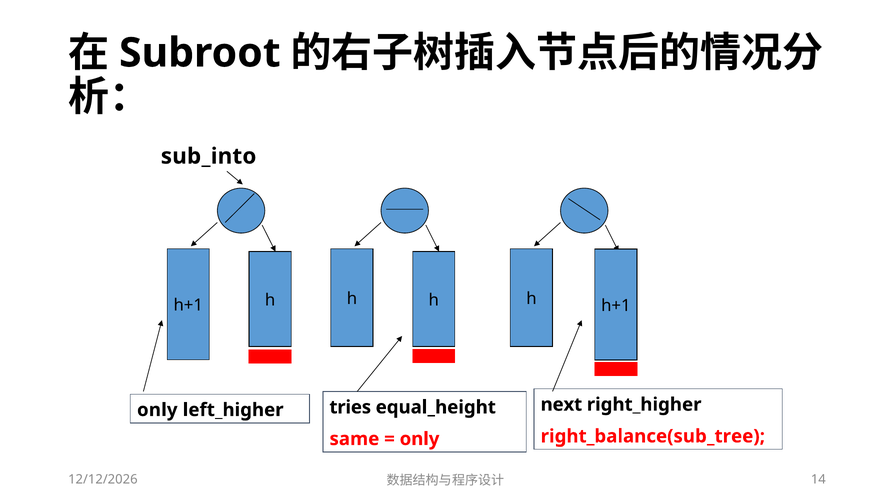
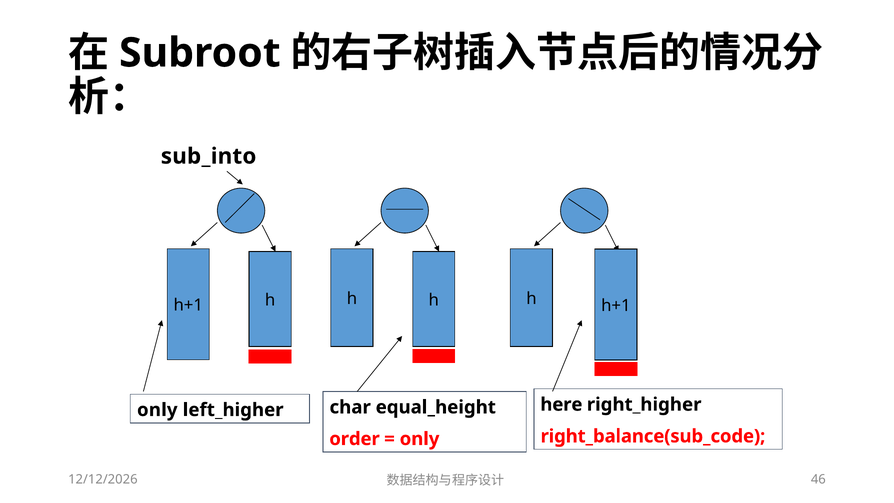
next: next -> here
tries: tries -> char
right_balance(sub_tree: right_balance(sub_tree -> right_balance(sub_code
same: same -> order
14: 14 -> 46
